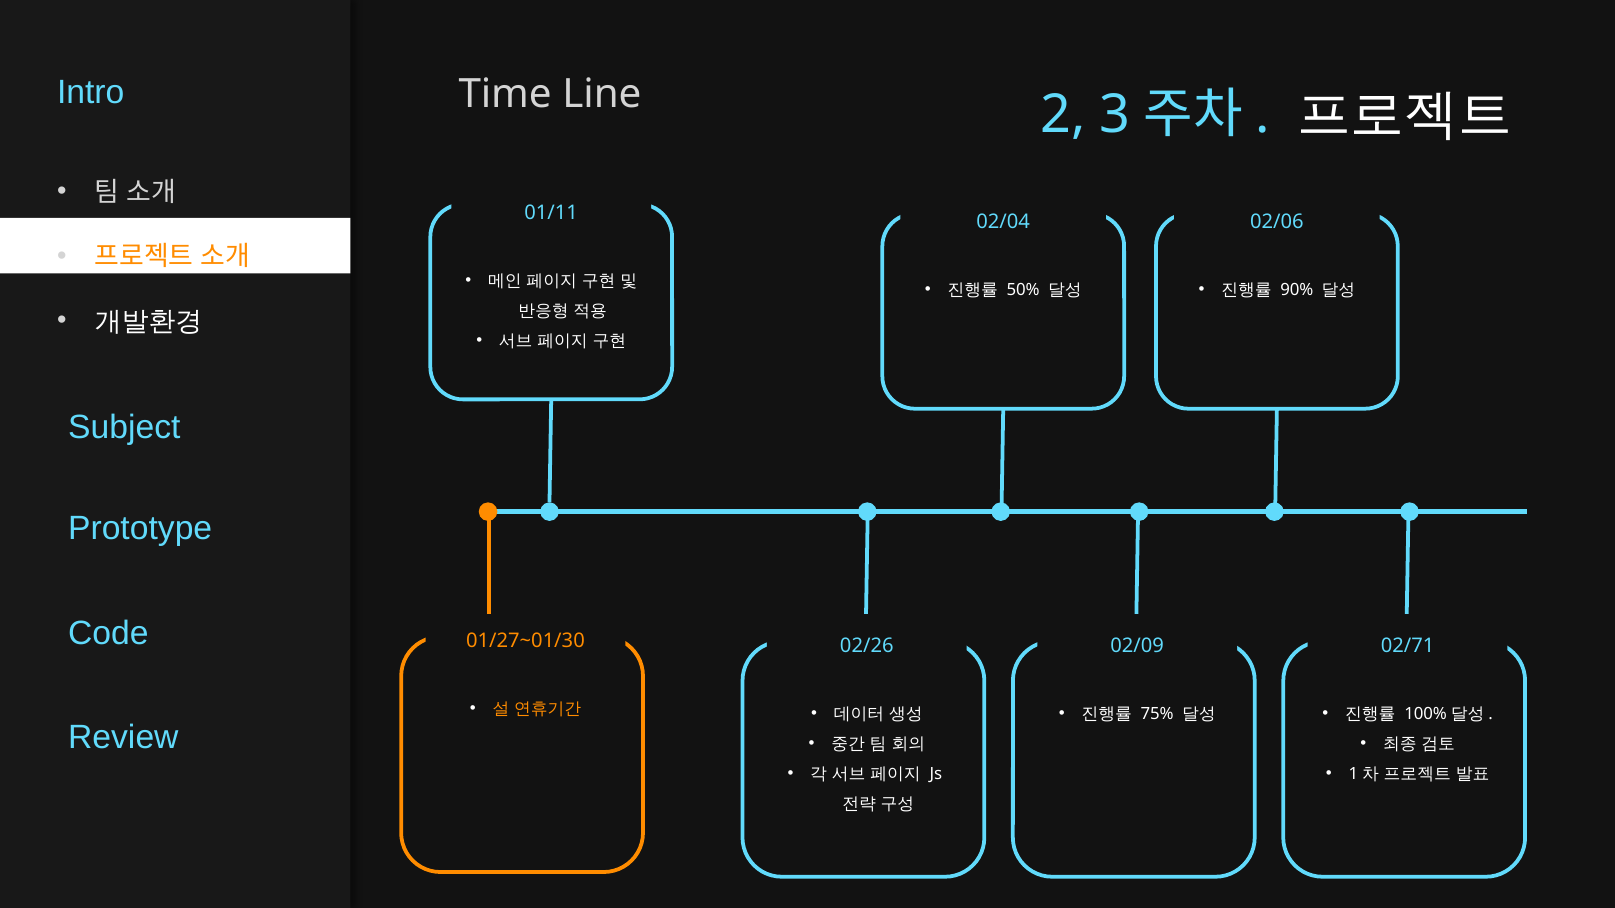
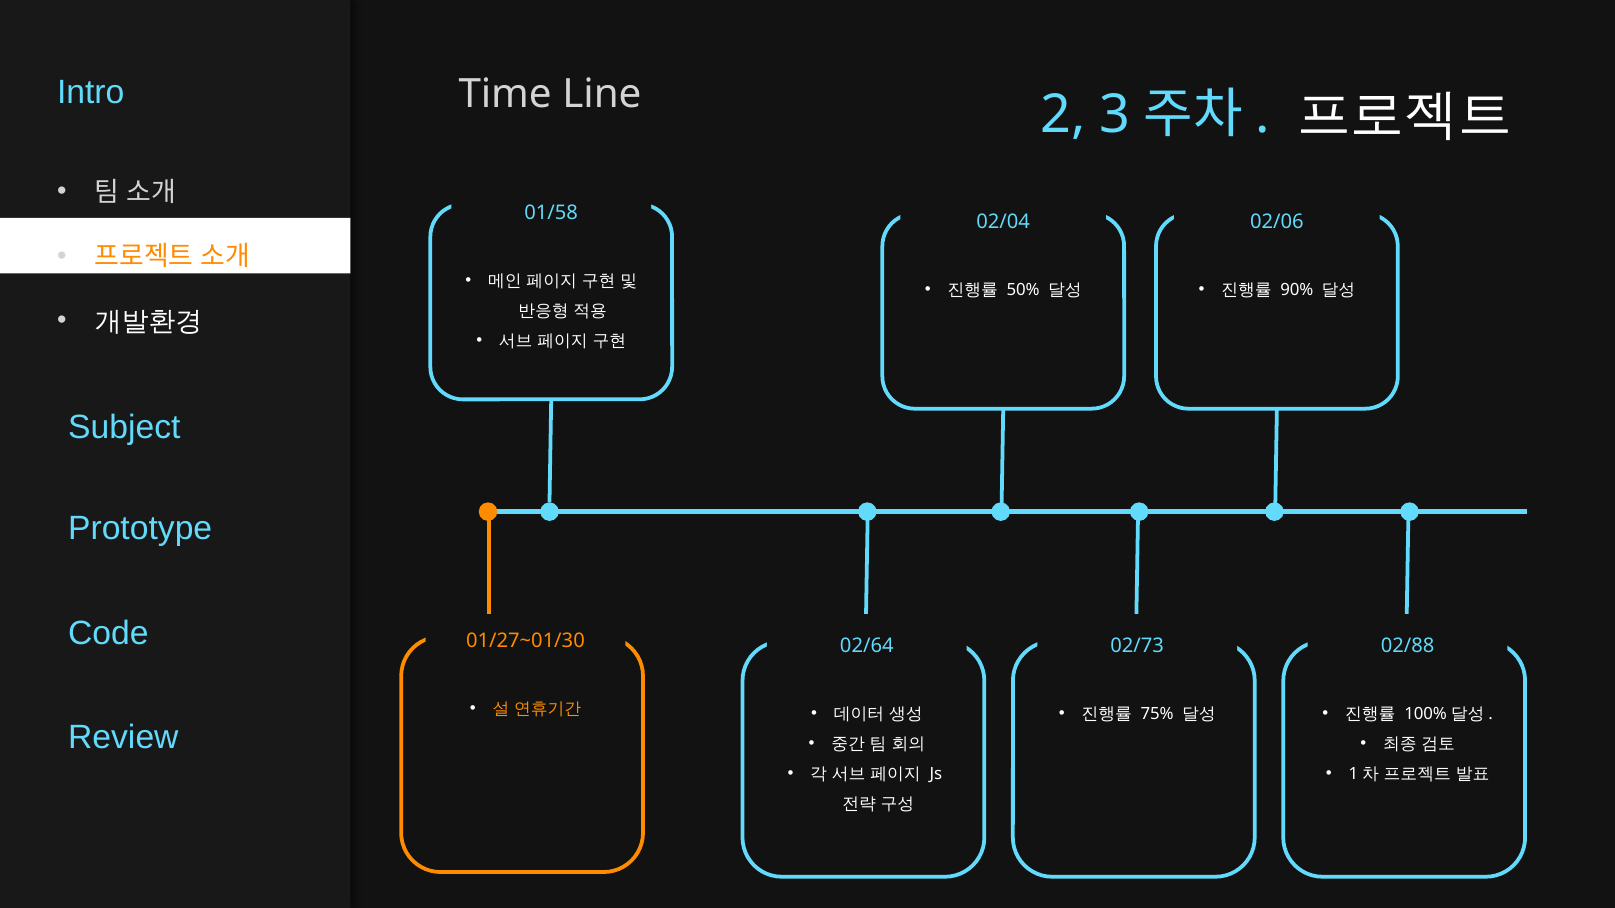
01/11: 01/11 -> 01/58
02/26: 02/26 -> 02/64
02/09: 02/09 -> 02/73
02/71: 02/71 -> 02/88
